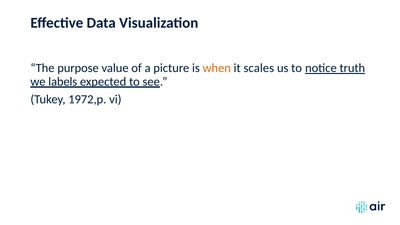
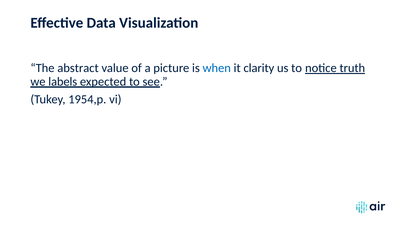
purpose: purpose -> abstract
when colour: orange -> blue
scales: scales -> clarity
1972,p: 1972,p -> 1954,p
